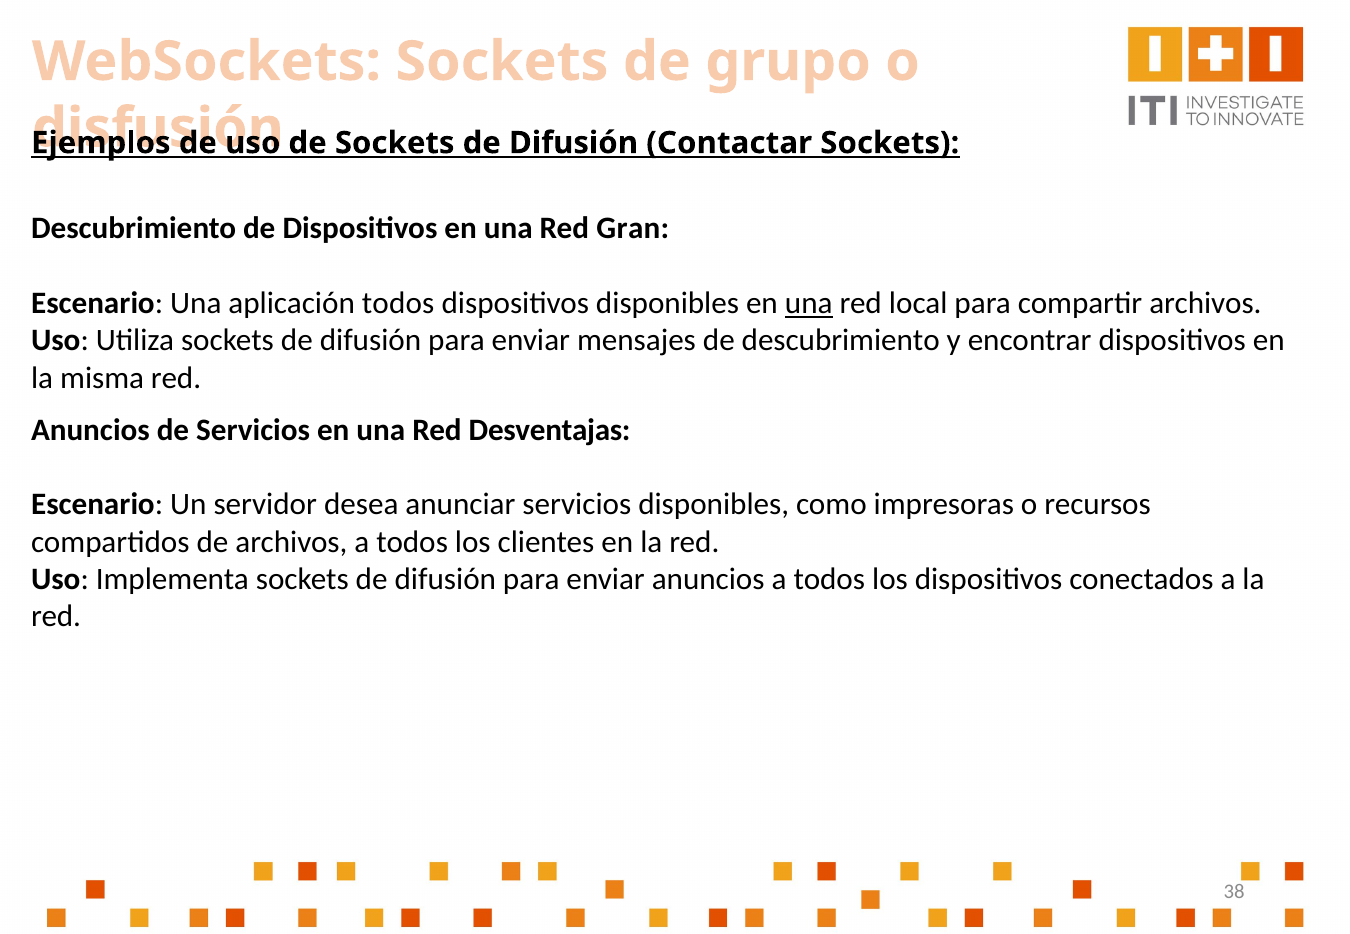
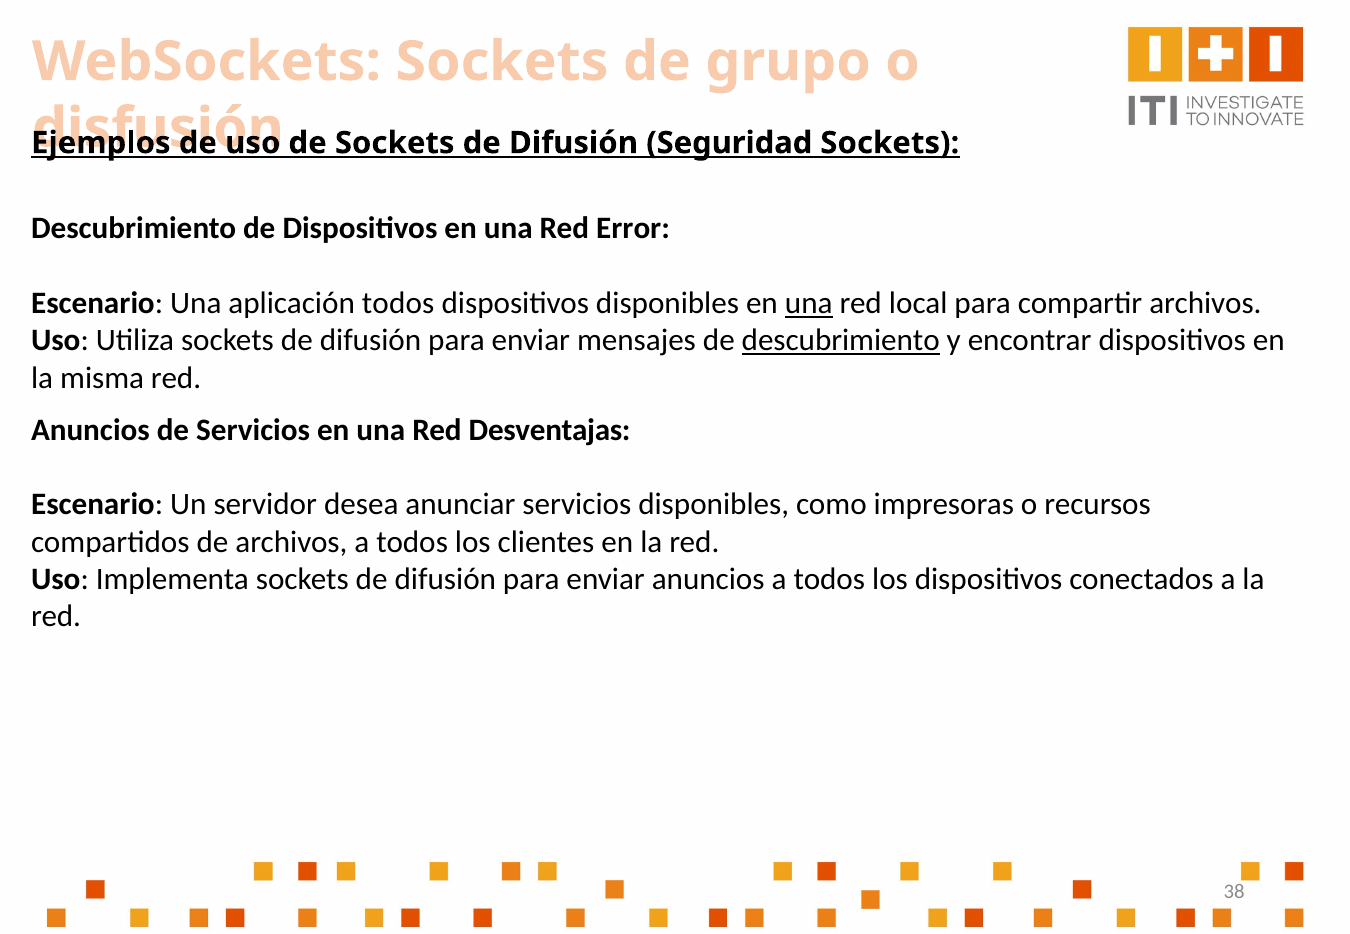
Contactar: Contactar -> Seguridad
Gran: Gran -> Error
descubrimiento at (841, 341) underline: none -> present
